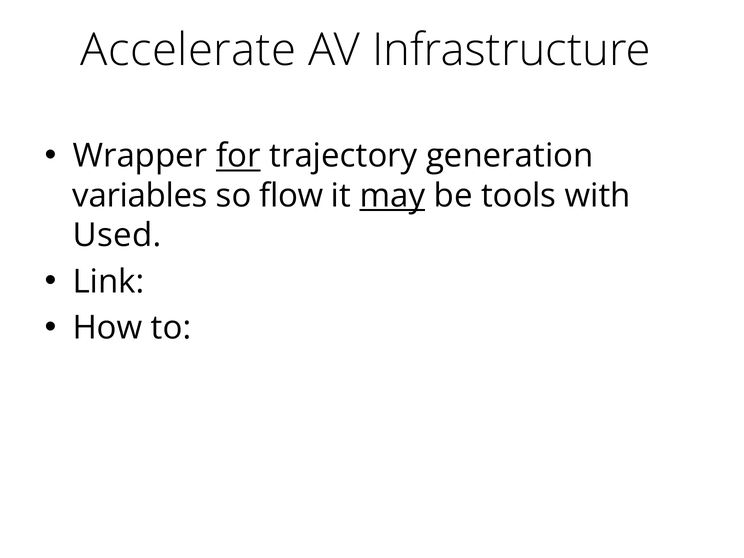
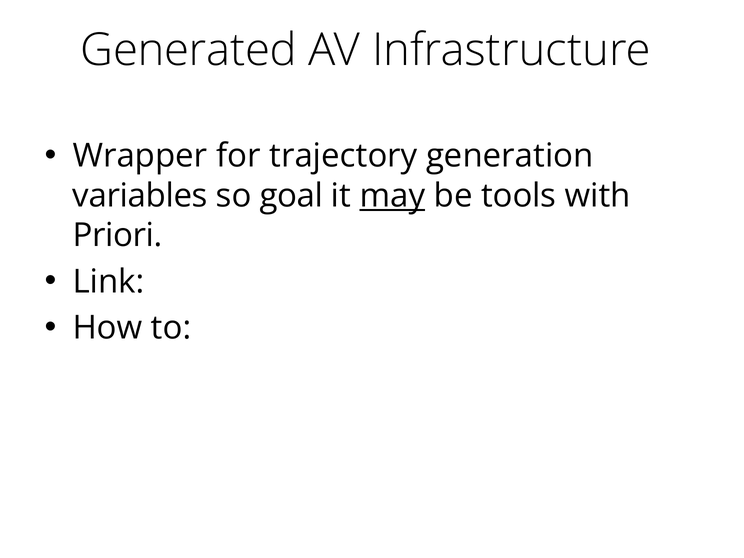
Accelerate: Accelerate -> Generated
for underline: present -> none
flow: flow -> goal
Used: Used -> Priori
